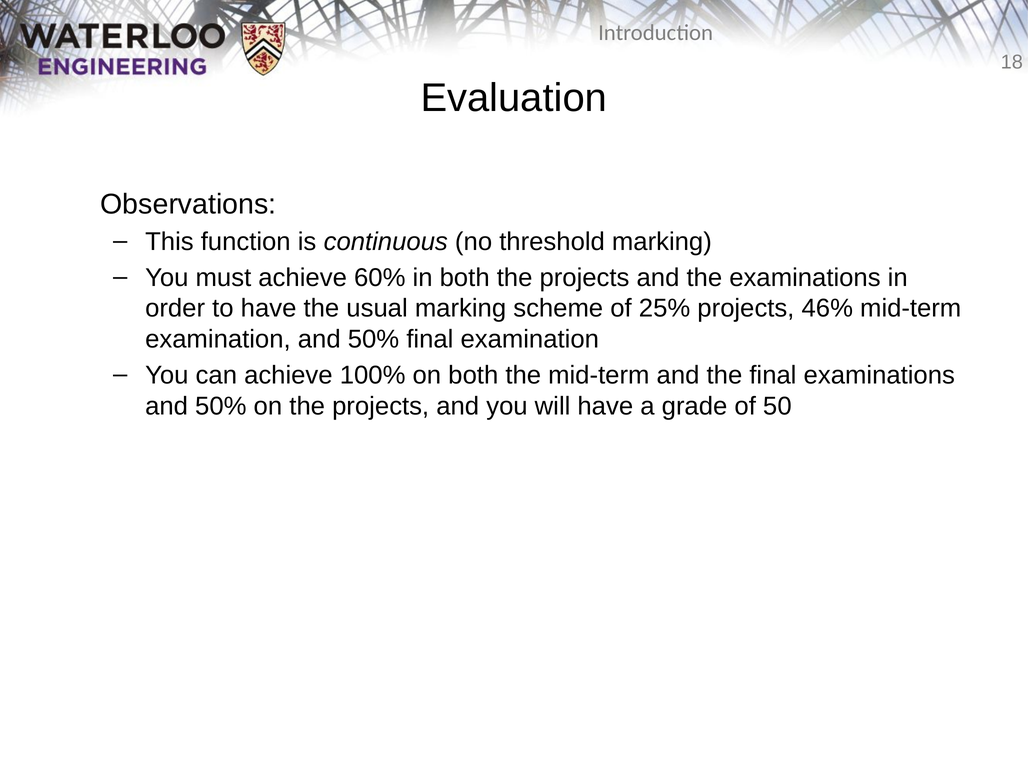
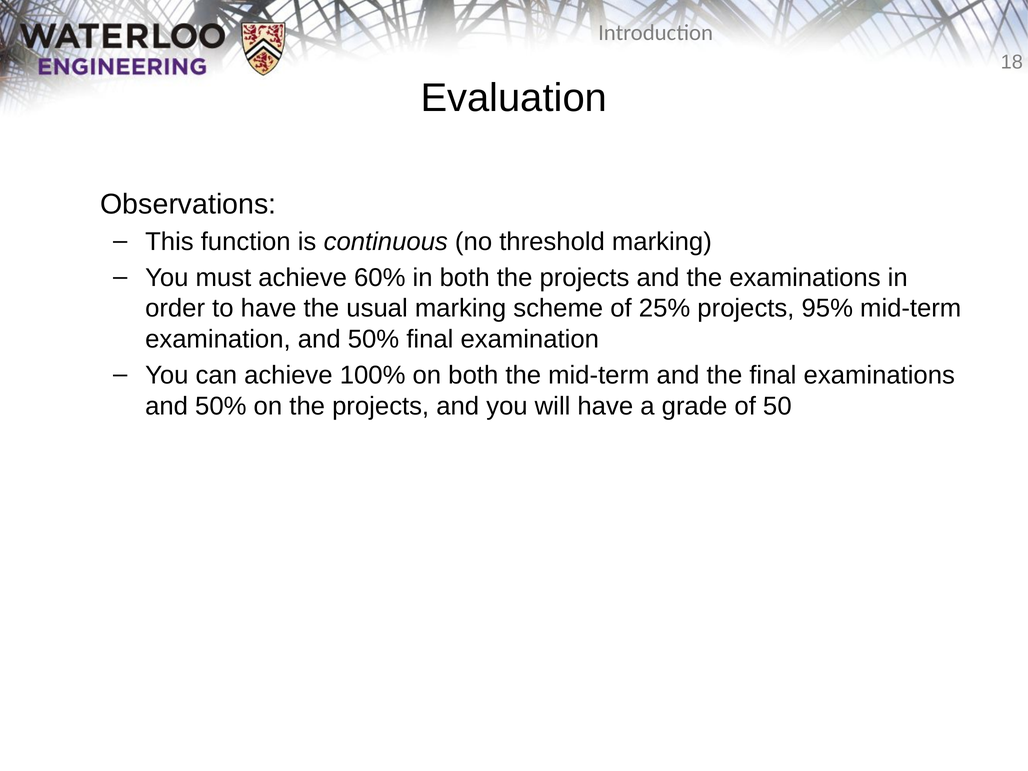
46%: 46% -> 95%
